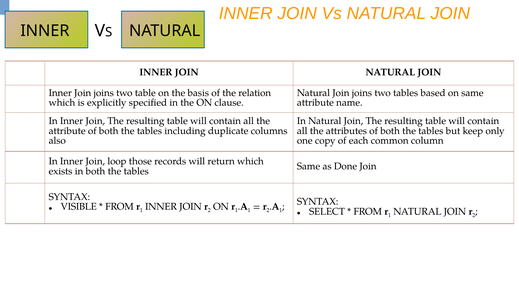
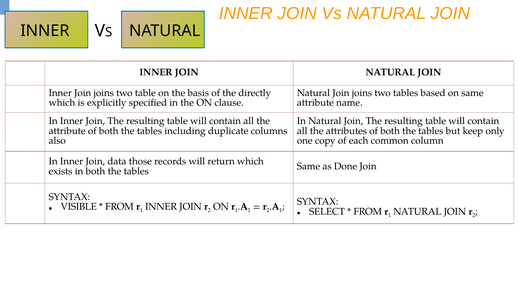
relation: relation -> directly
loop: loop -> data
